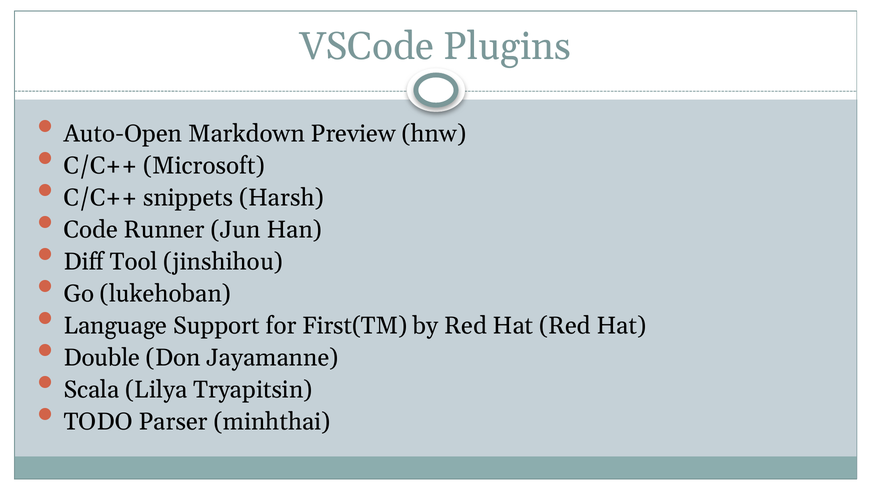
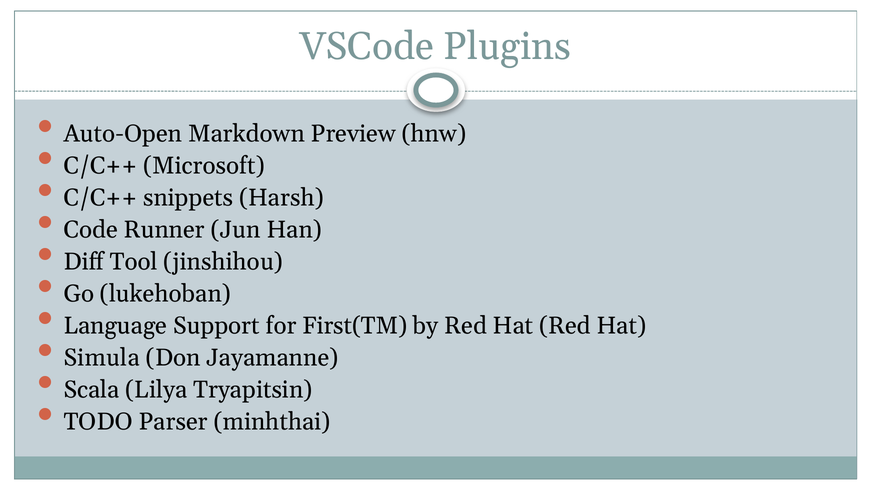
Double: Double -> Simula
